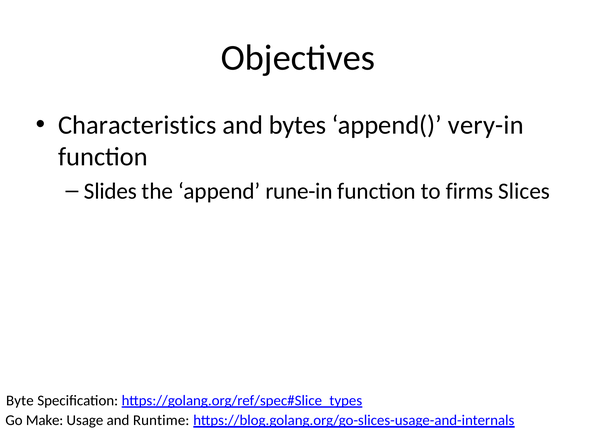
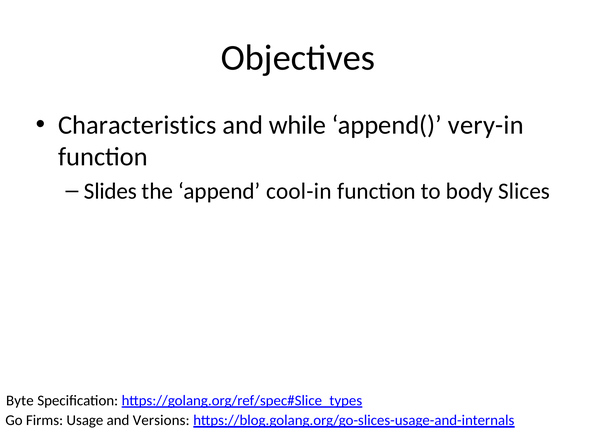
bytes: bytes -> while
rune-in: rune-in -> cool-in
firms: firms -> body
Make: Make -> Firms
Runtime: Runtime -> Versions
